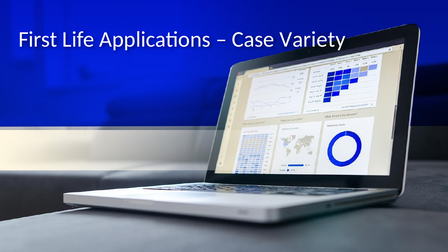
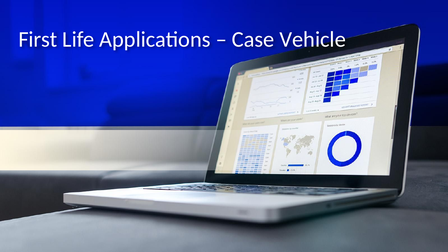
Variety: Variety -> Vehicle
